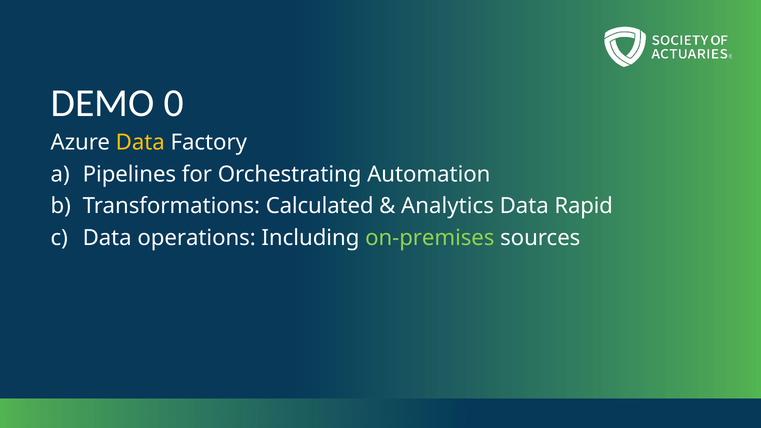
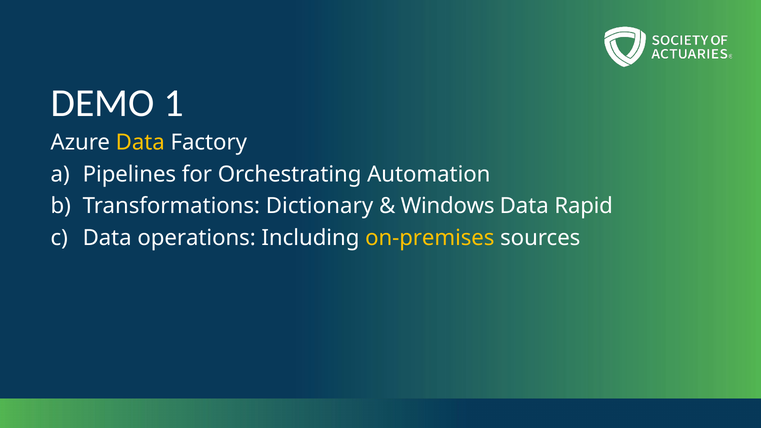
0: 0 -> 1
Calculated: Calculated -> Dictionary
Analytics: Analytics -> Windows
on-premises colour: light green -> yellow
